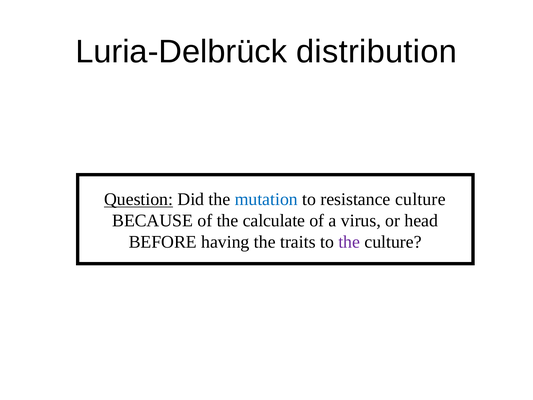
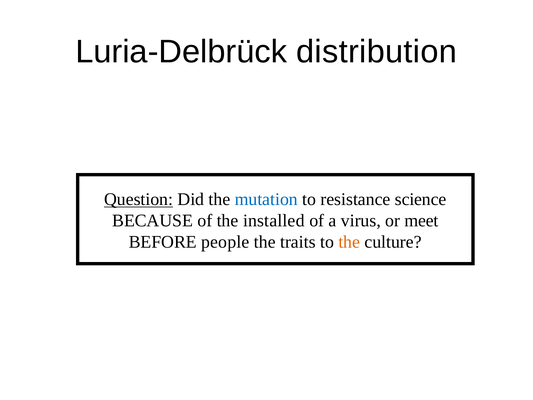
resistance culture: culture -> science
calculate: calculate -> installed
head: head -> meet
having: having -> people
the at (349, 242) colour: purple -> orange
